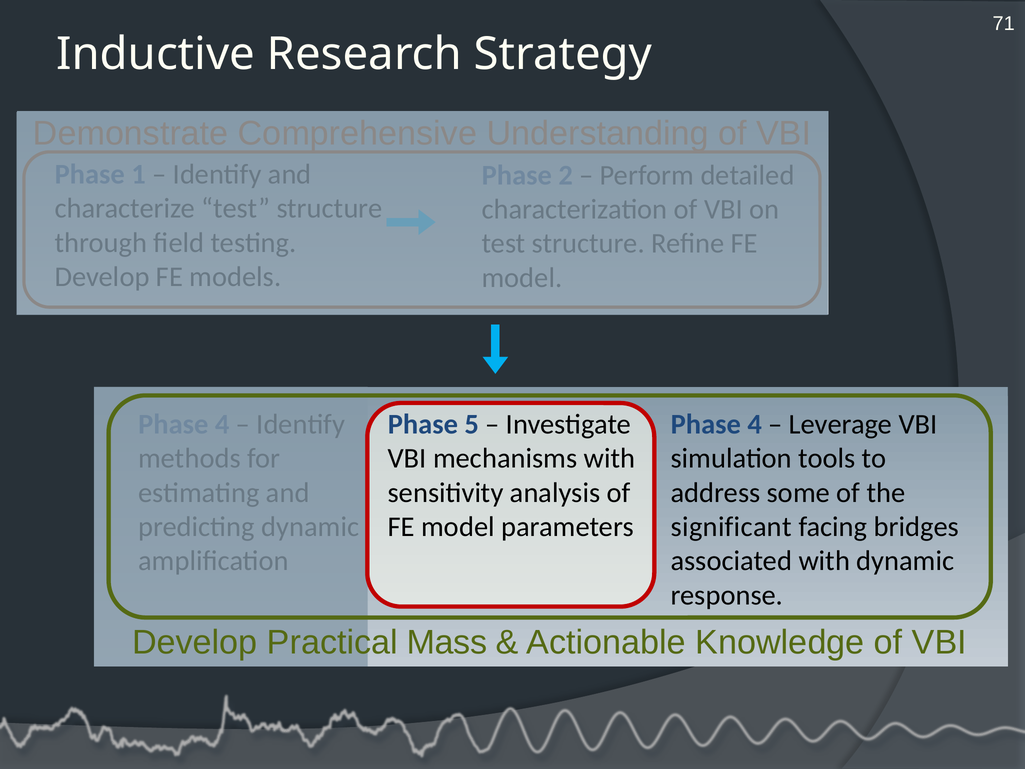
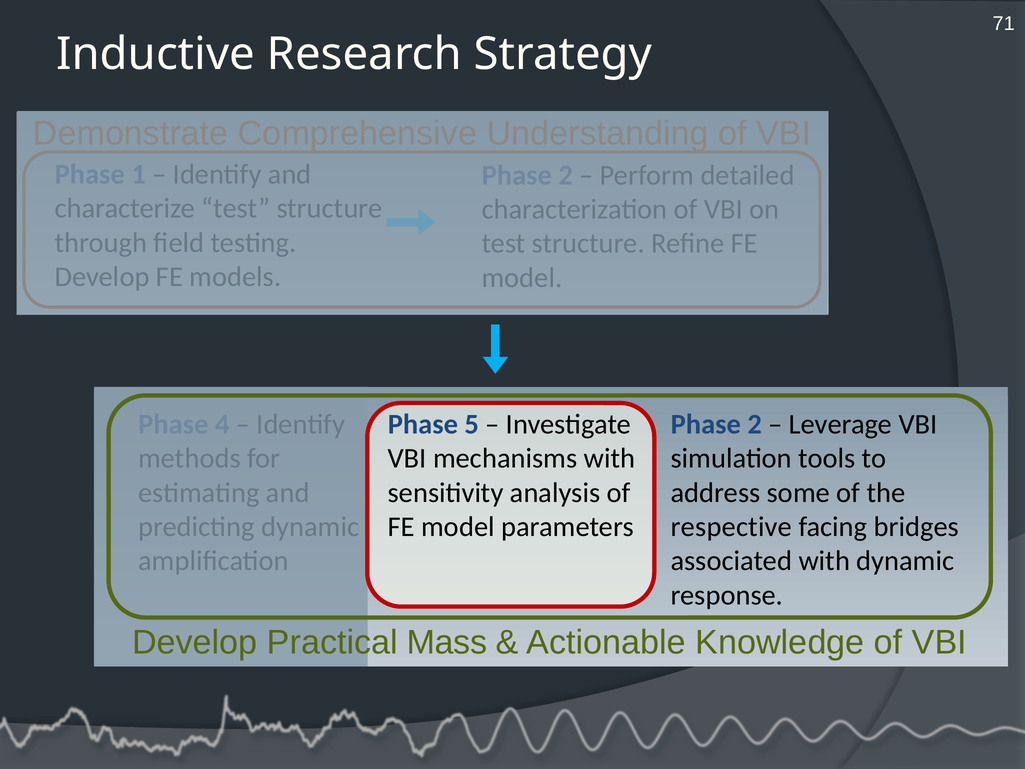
4 at (755, 424): 4 -> 2
significant: significant -> respective
